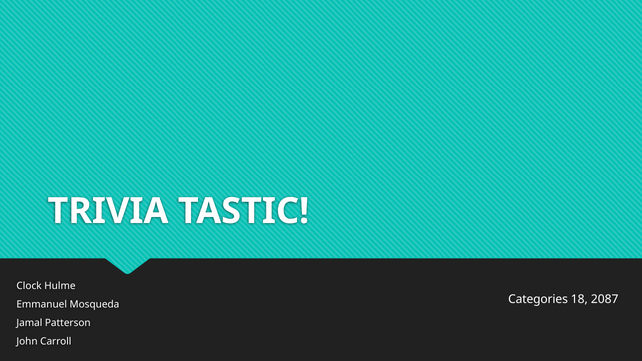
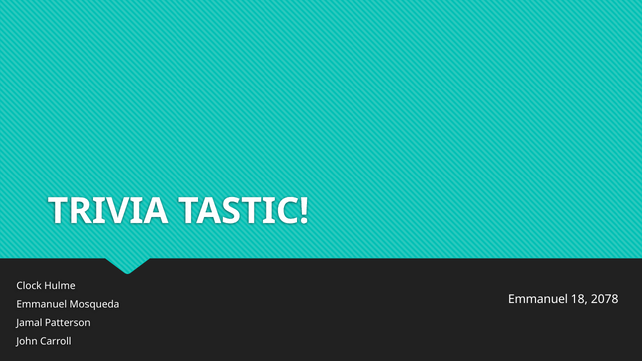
Categories at (538, 299): Categories -> Emmanuel
2087: 2087 -> 2078
